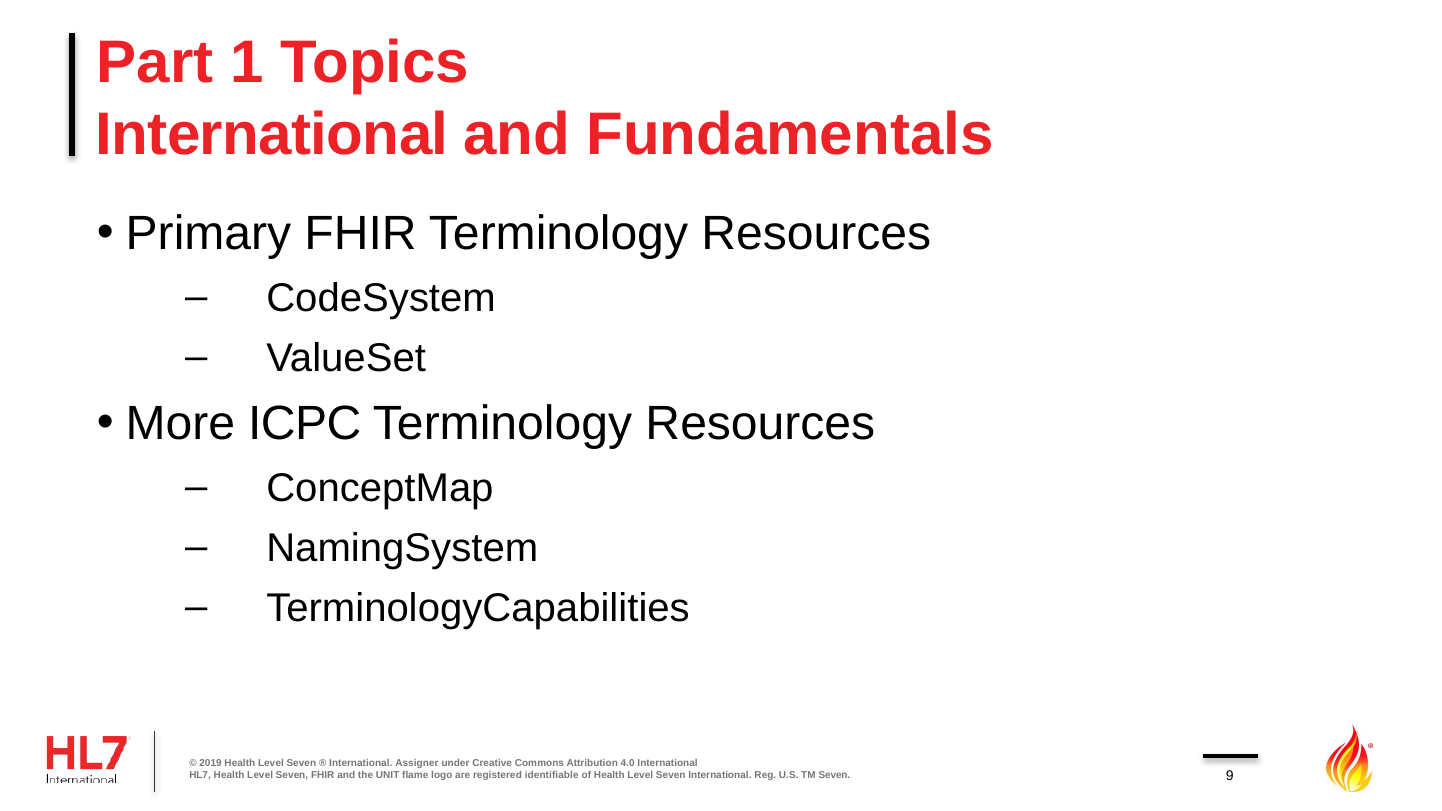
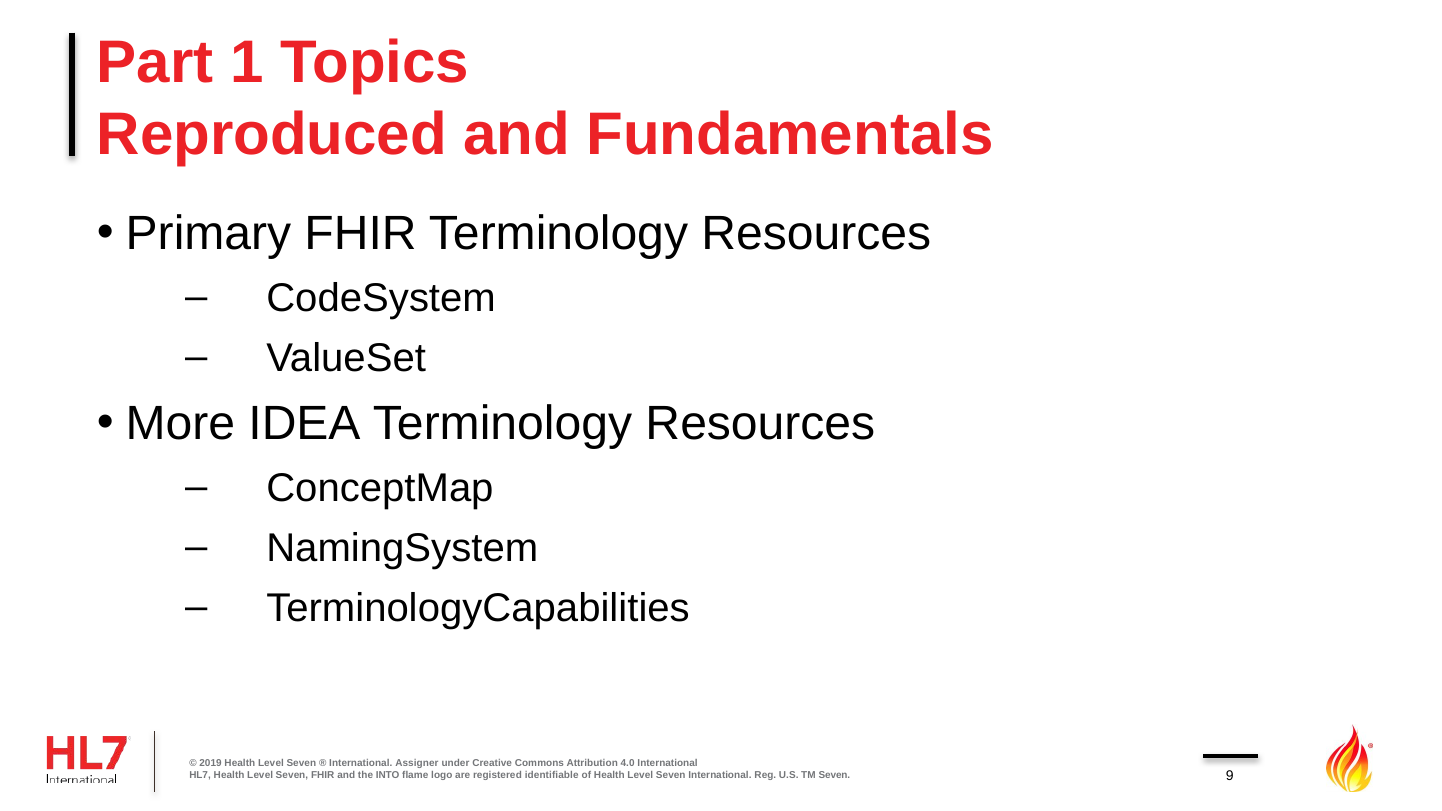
International at (272, 134): International -> Reproduced
ICPC: ICPC -> IDEA
UNIT: UNIT -> INTO
